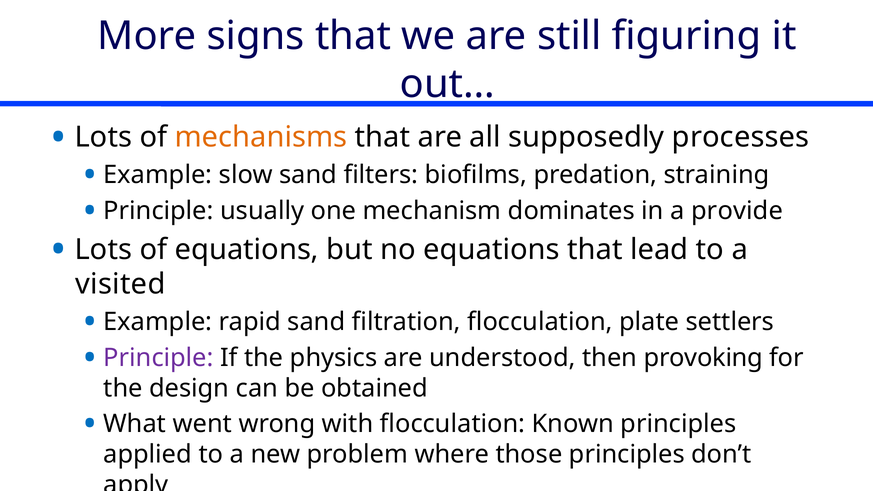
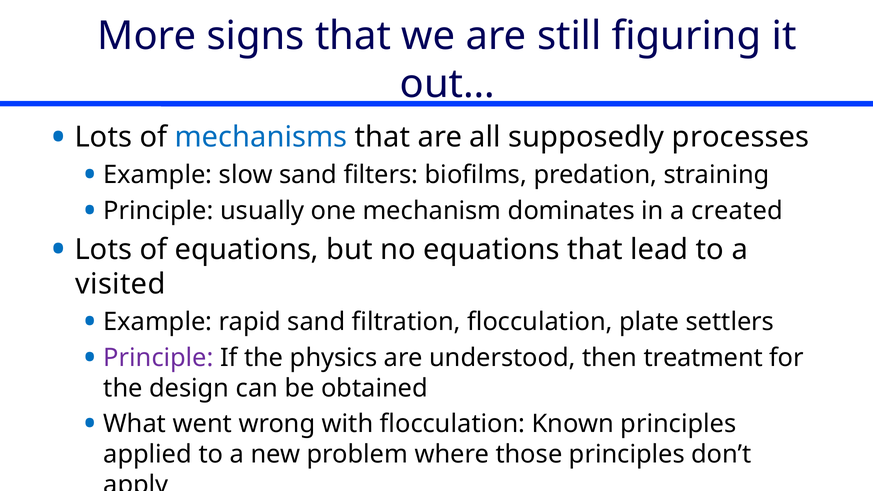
mechanisms colour: orange -> blue
provide: provide -> created
provoking: provoking -> treatment
